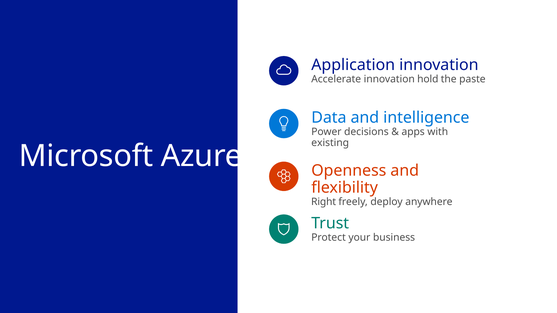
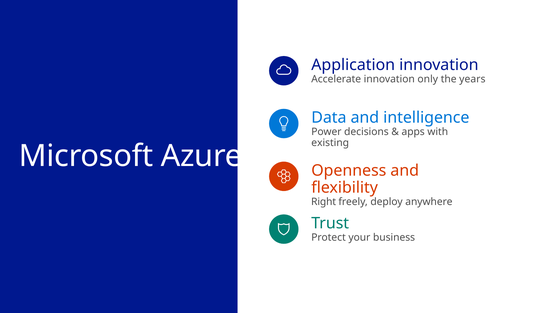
hold: hold -> only
paste: paste -> years
